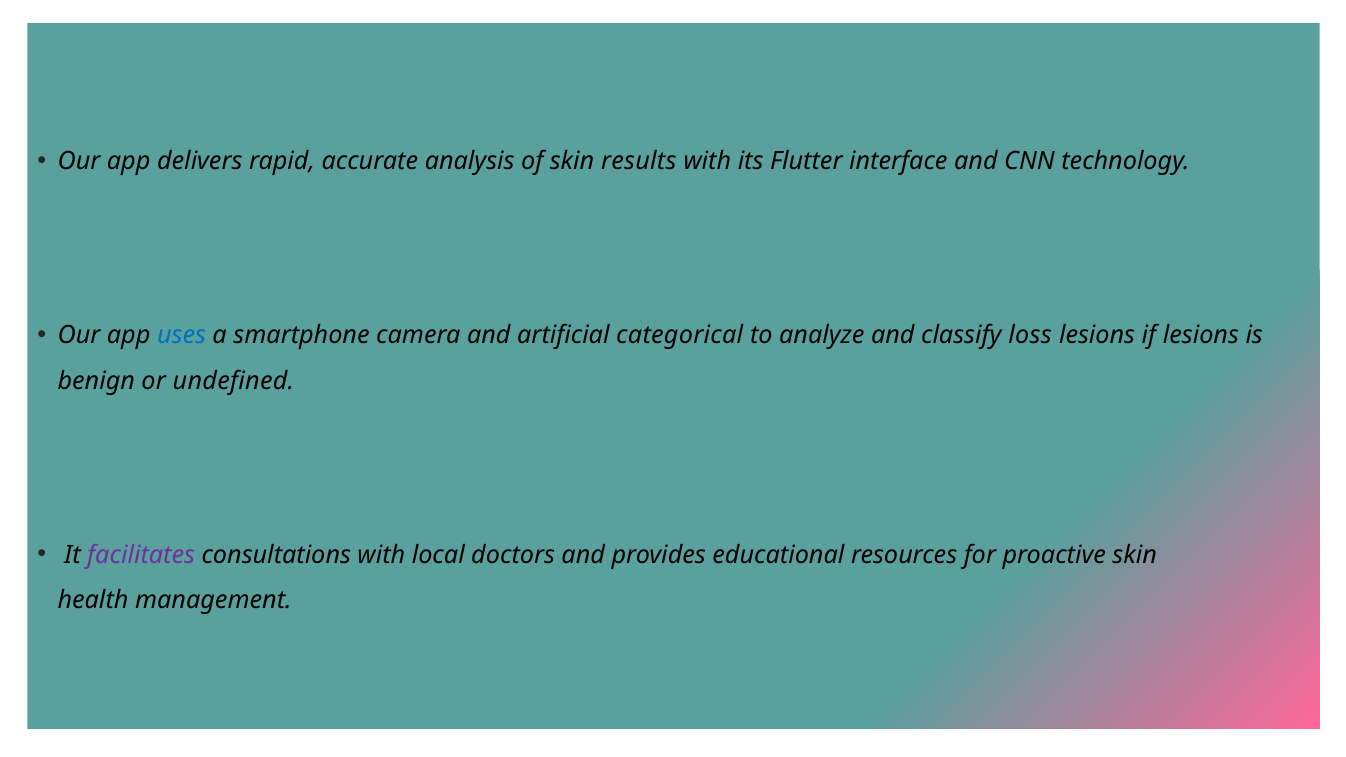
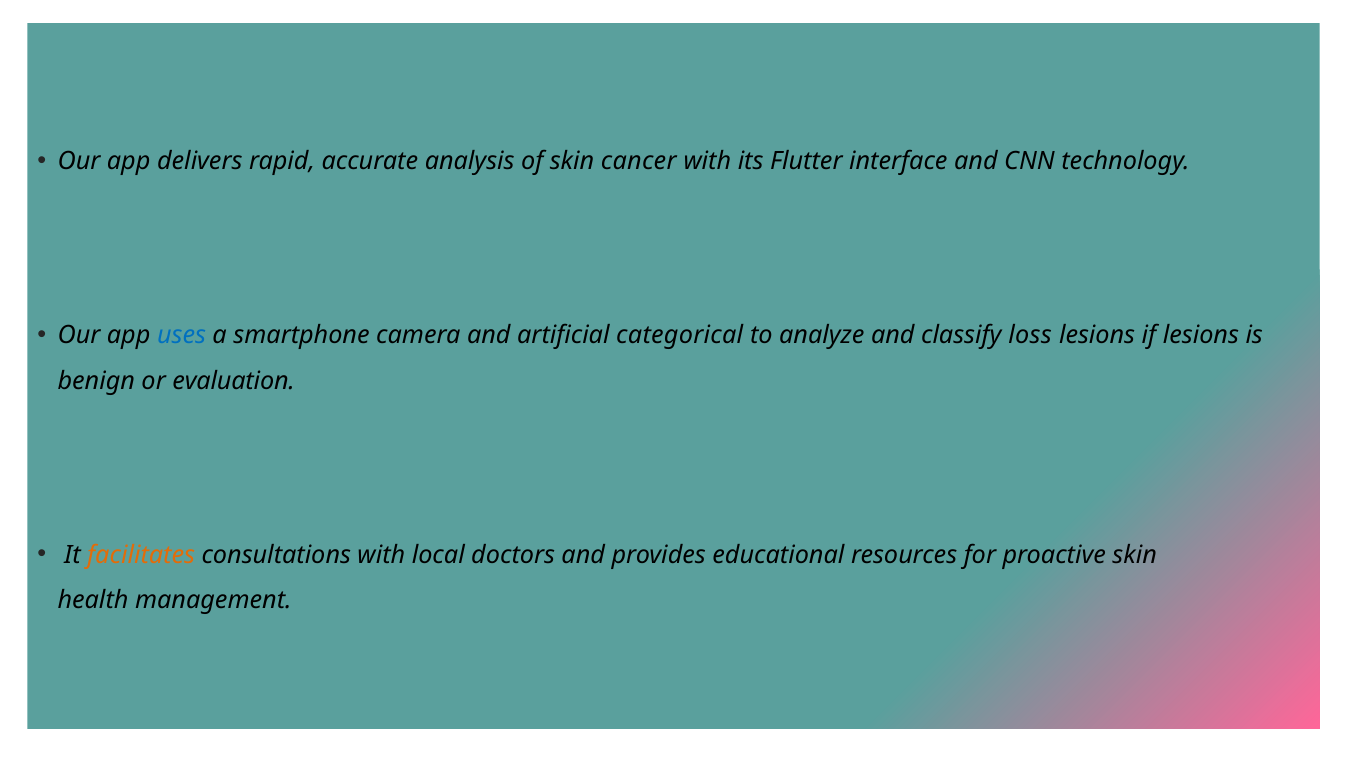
results: results -> cancer
undefined: undefined -> evaluation
facilitates colour: purple -> orange
